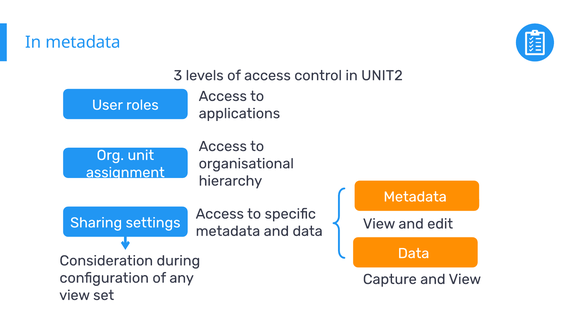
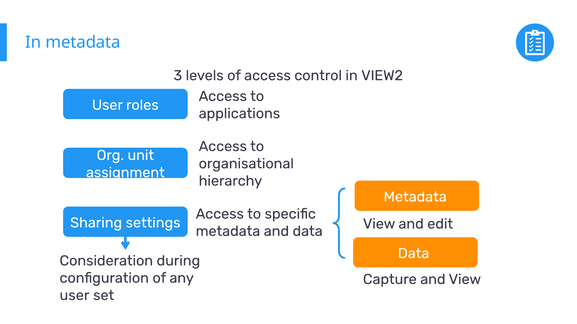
UNIT2: UNIT2 -> VIEW2
view at (75, 296): view -> user
